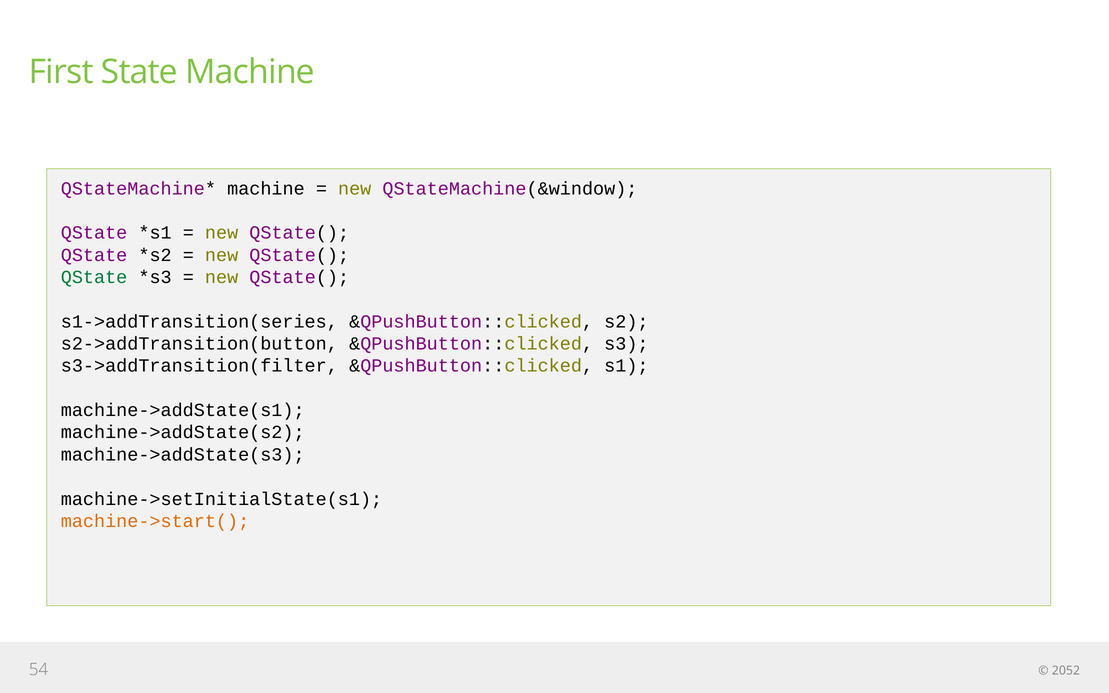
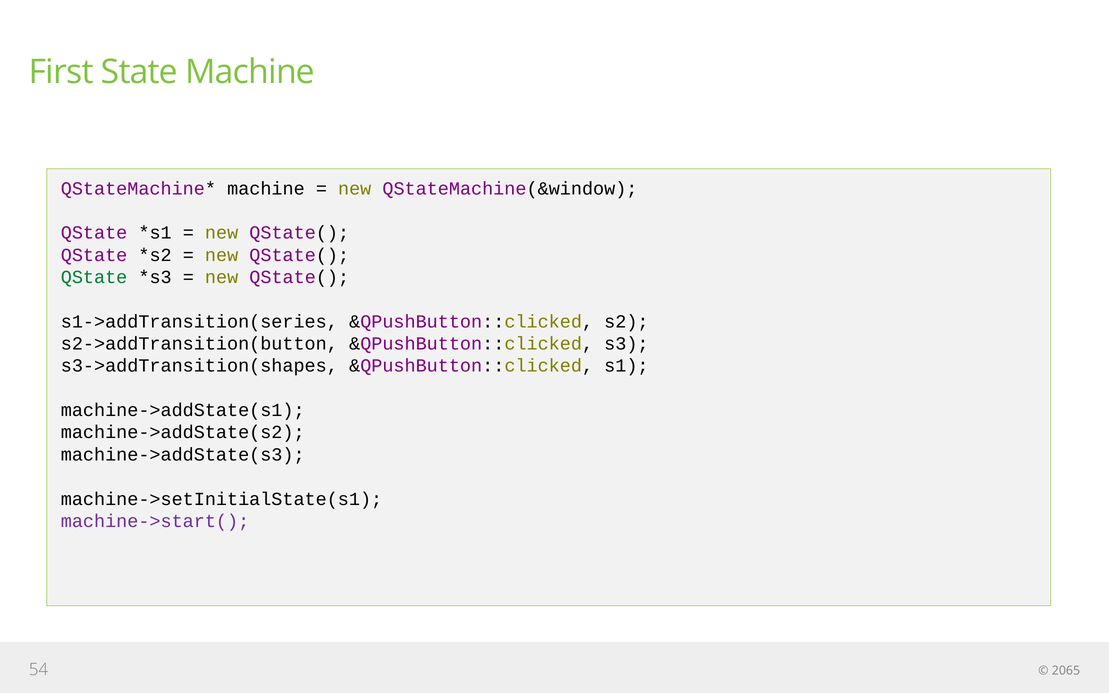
s3->addTransition(filter: s3->addTransition(filter -> s3->addTransition(shapes
machine->start( colour: orange -> purple
2052: 2052 -> 2065
